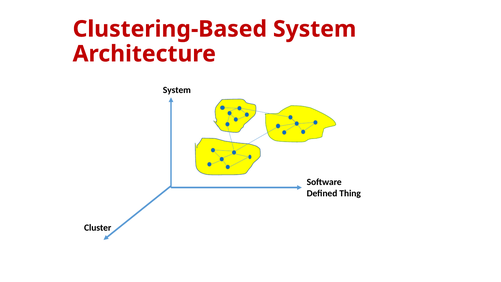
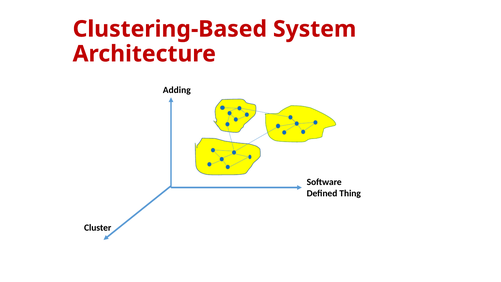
System at (177, 90): System -> Adding
